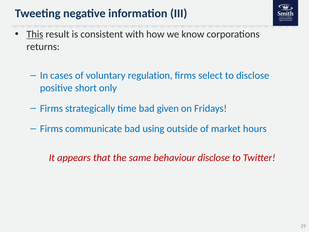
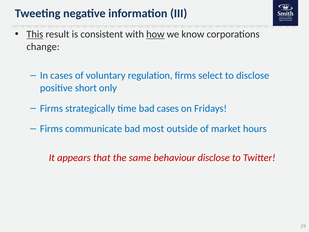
how underline: none -> present
returns: returns -> change
bad given: given -> cases
using: using -> most
